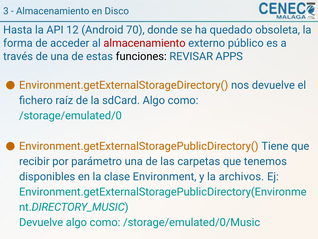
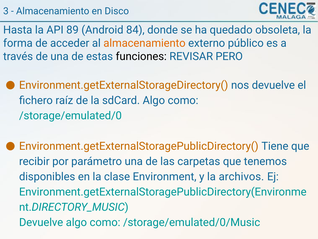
12: 12 -> 89
70: 70 -> 84
almacenamiento at (144, 43) colour: red -> orange
APPS: APPS -> PERO
